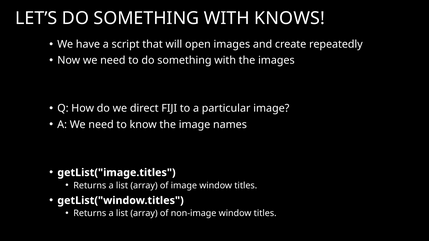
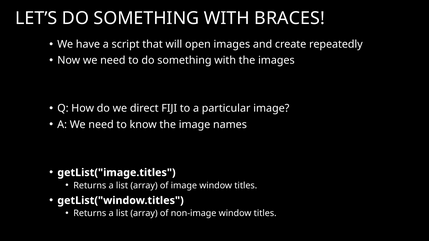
KNOWS: KNOWS -> BRACES
